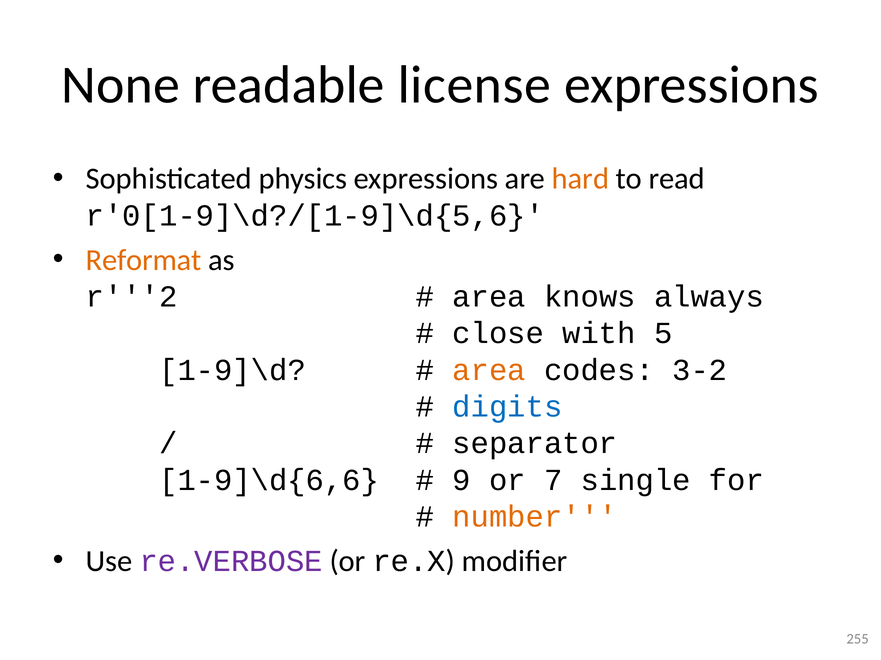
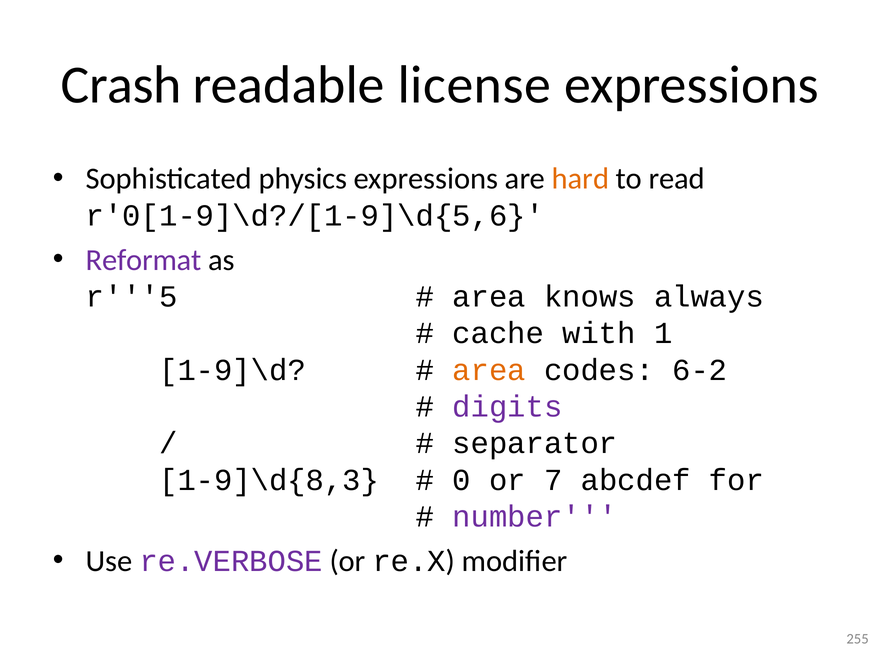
None: None -> Crash
Reformat colour: orange -> purple
r'''2: r'''2 -> r'''5
close: close -> cache
5: 5 -> 1
3-2: 3-2 -> 6-2
digits colour: blue -> purple
1-9]\d{6,6: 1-9]\d{6,6 -> 1-9]\d{8,3
9: 9 -> 0
single: single -> abcdef
number colour: orange -> purple
